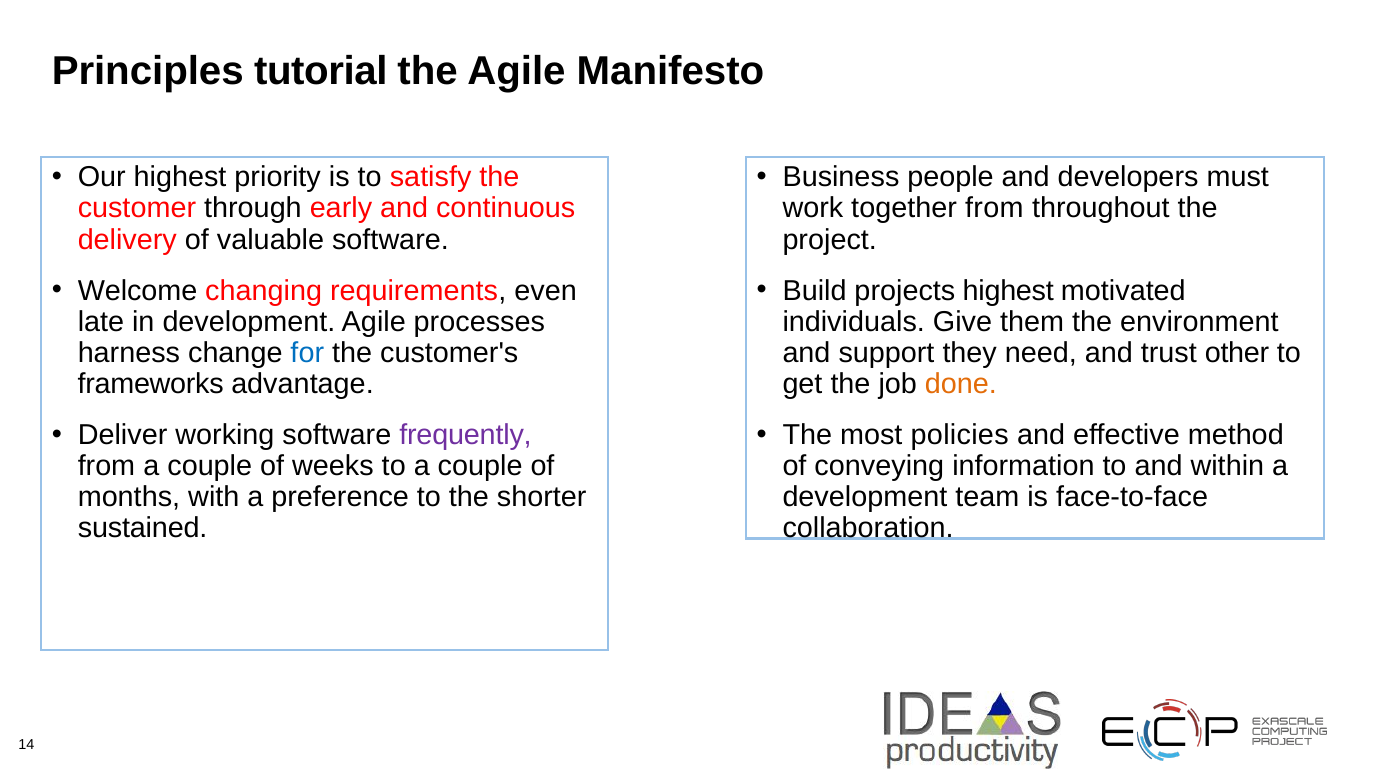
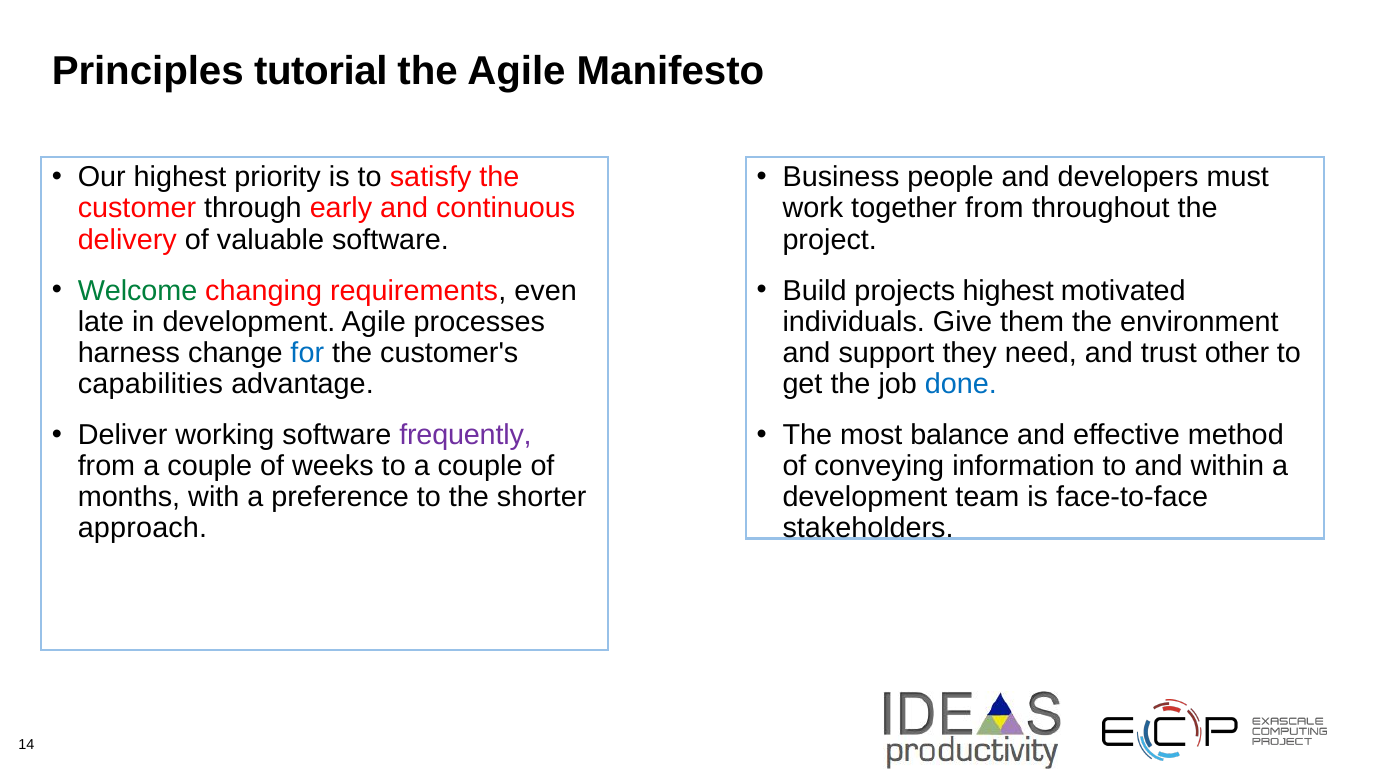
Welcome colour: black -> green
frameworks: frameworks -> capabilities
done colour: orange -> blue
policies: policies -> balance
sustained: sustained -> approach
collaboration: collaboration -> stakeholders
